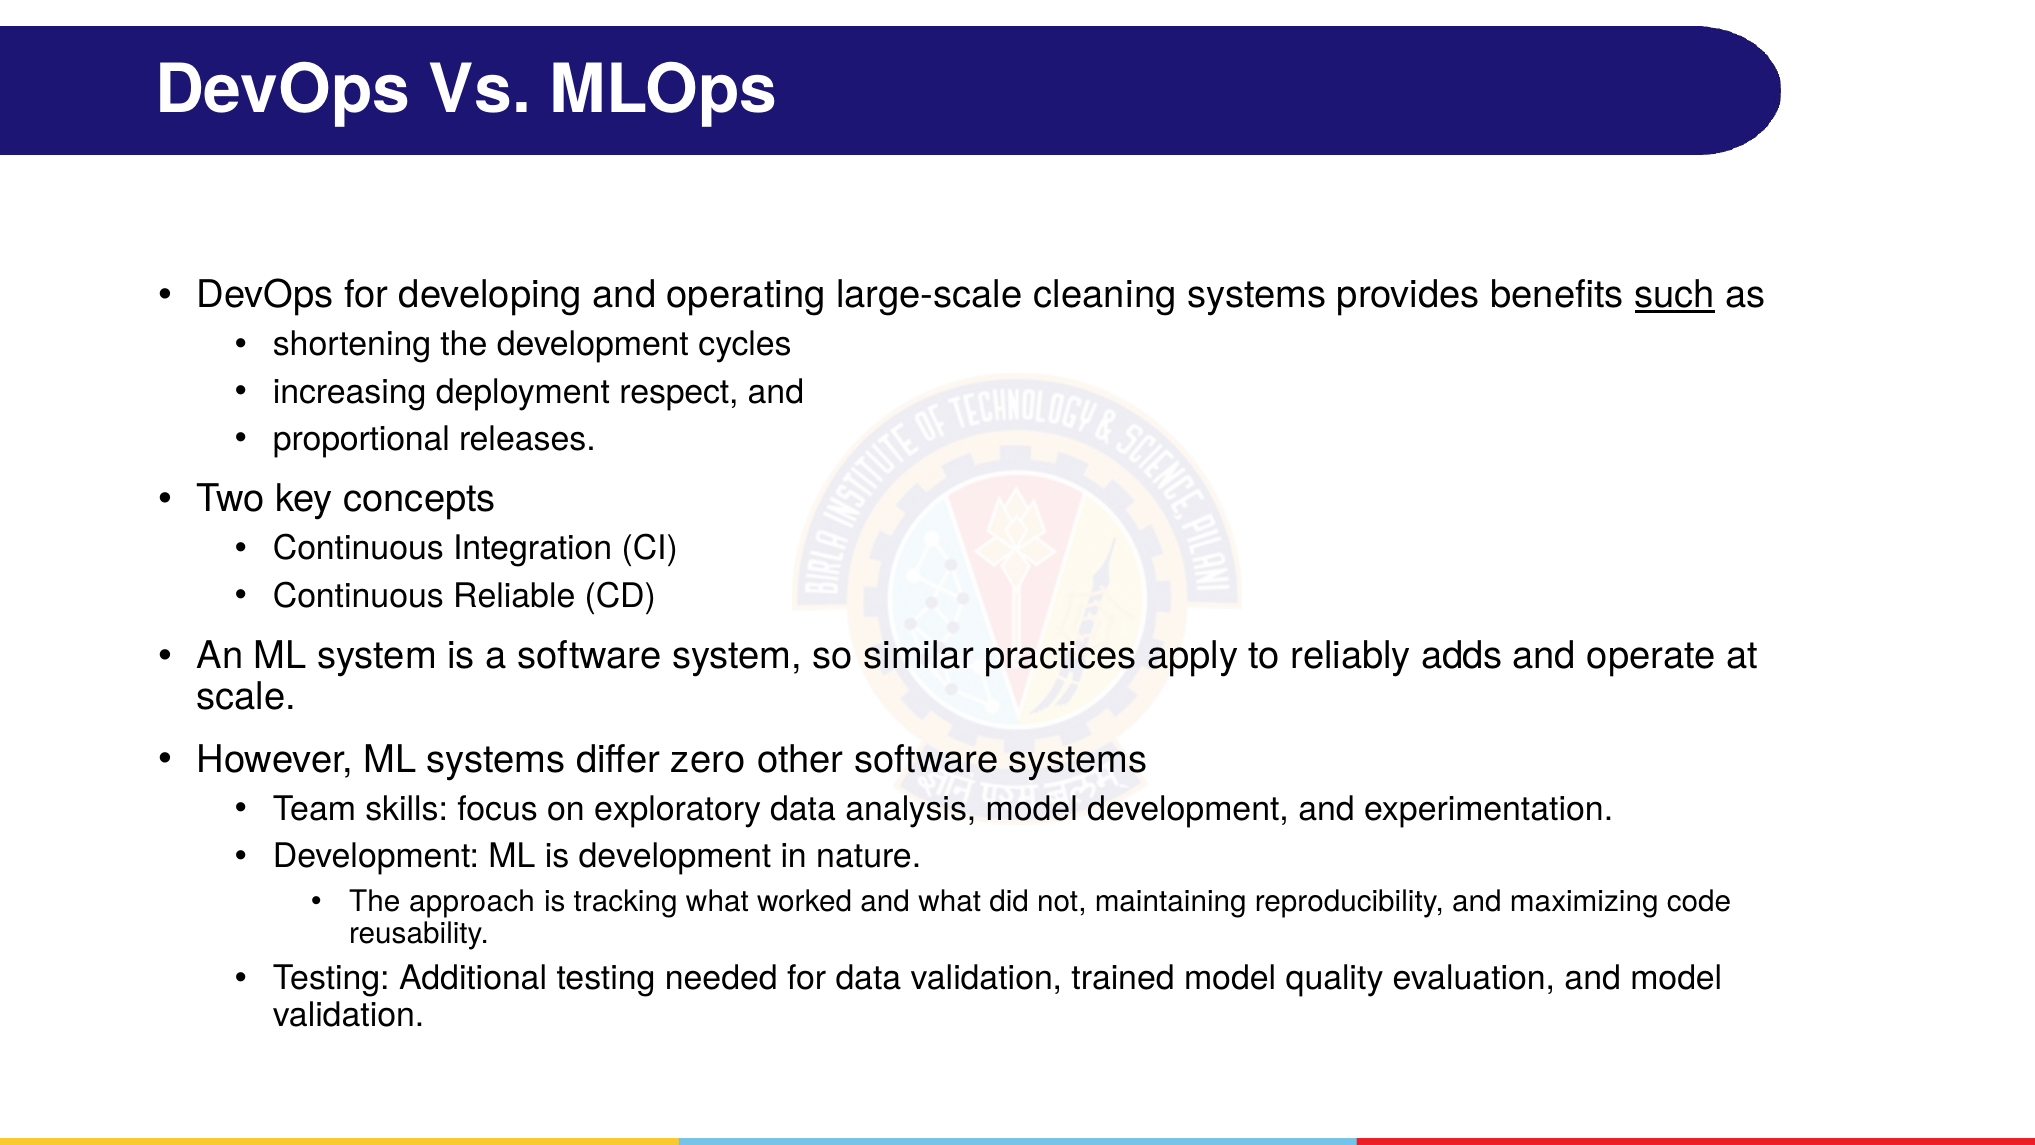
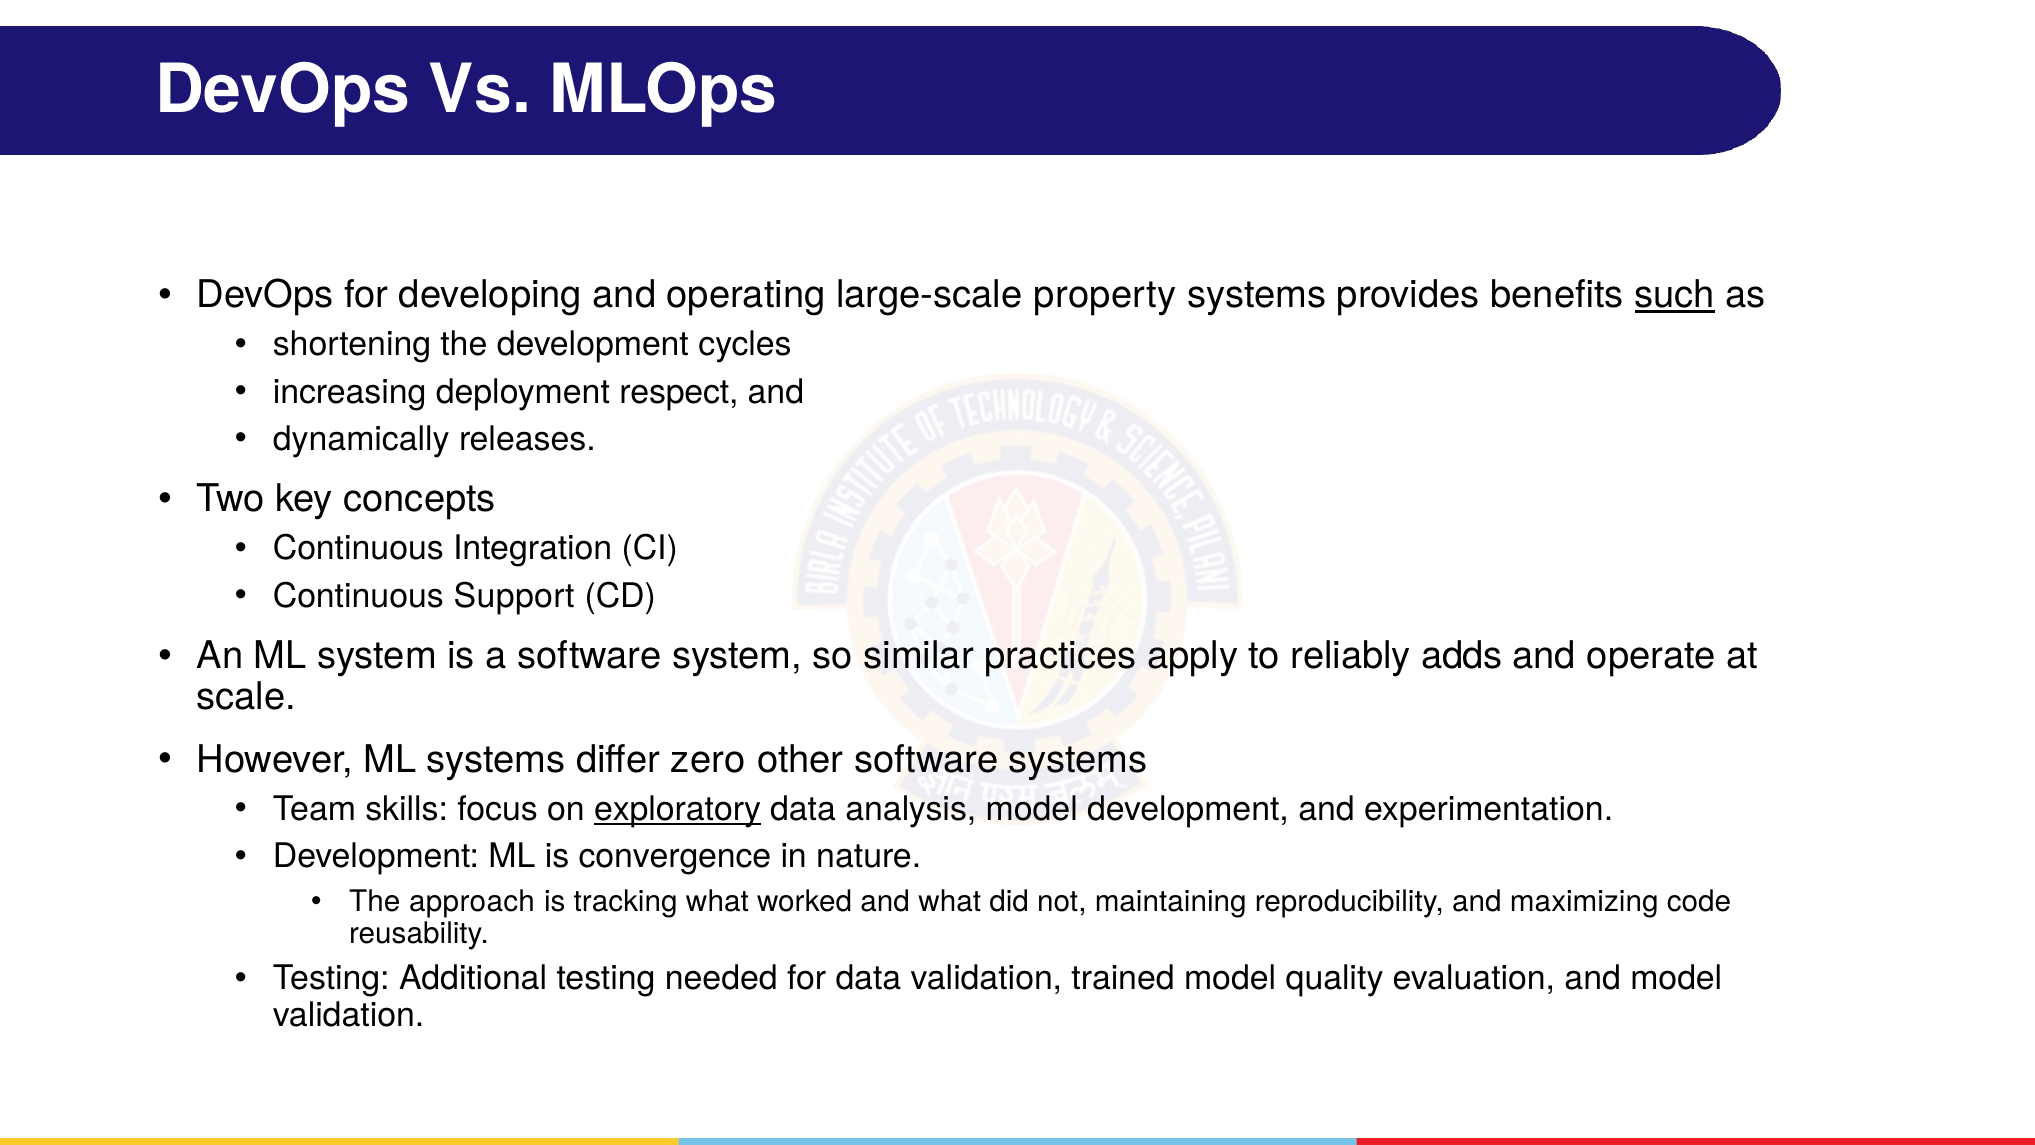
cleaning: cleaning -> property
proportional: proportional -> dynamically
Reliable: Reliable -> Support
exploratory underline: none -> present
is development: development -> convergence
